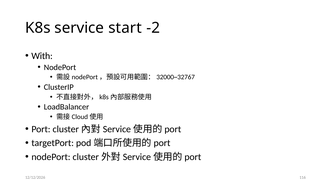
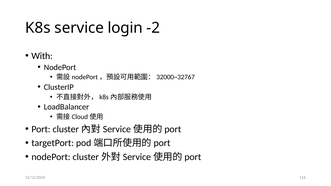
start: start -> login
